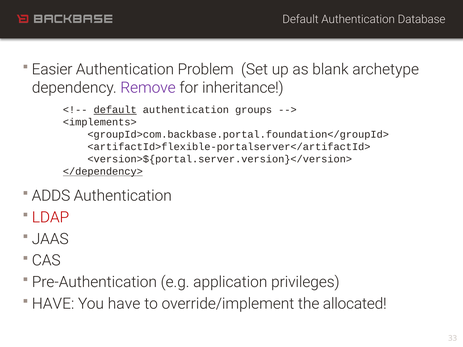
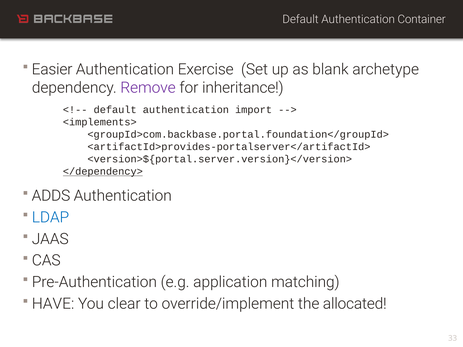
Database: Database -> Container
Problem: Problem -> Exercise
default at (115, 110) underline: present -> none
groups: groups -> import
<artifactId>flexible-portalserver</artifactId>: <artifactId>flexible-portalserver</artifactId> -> <artifactId>provides-portalserver</artifactId>
LDAP colour: red -> blue
privileges: privileges -> matching
You have: have -> clear
